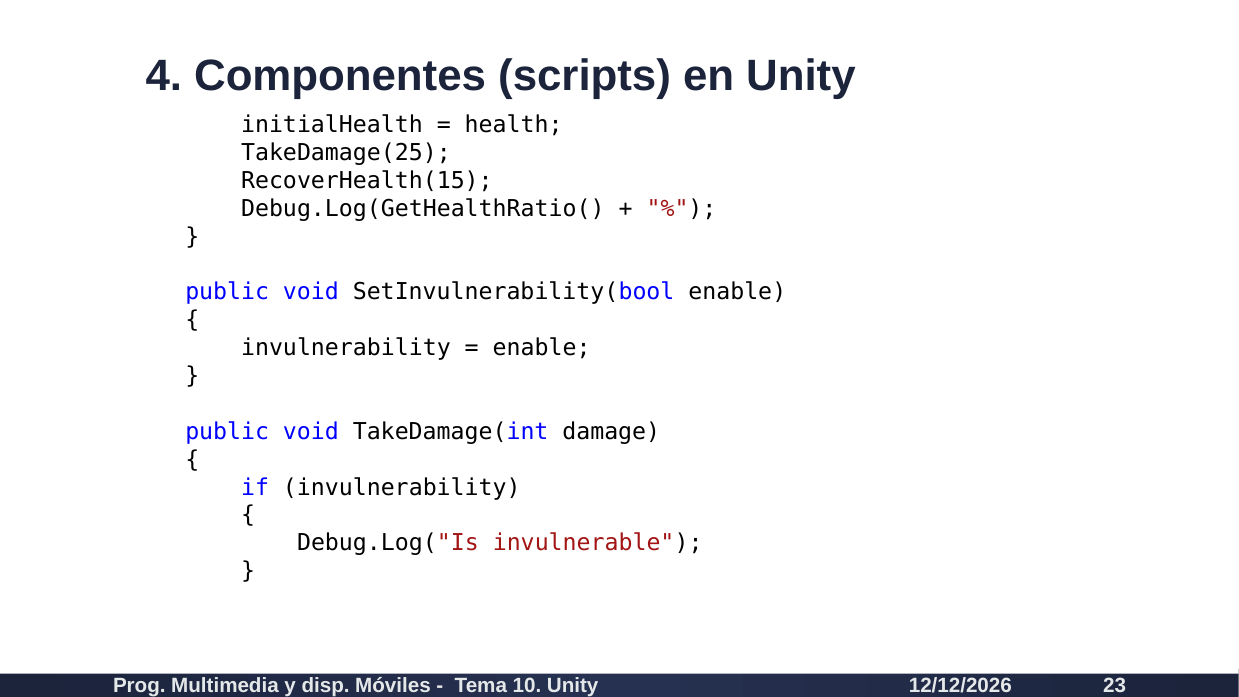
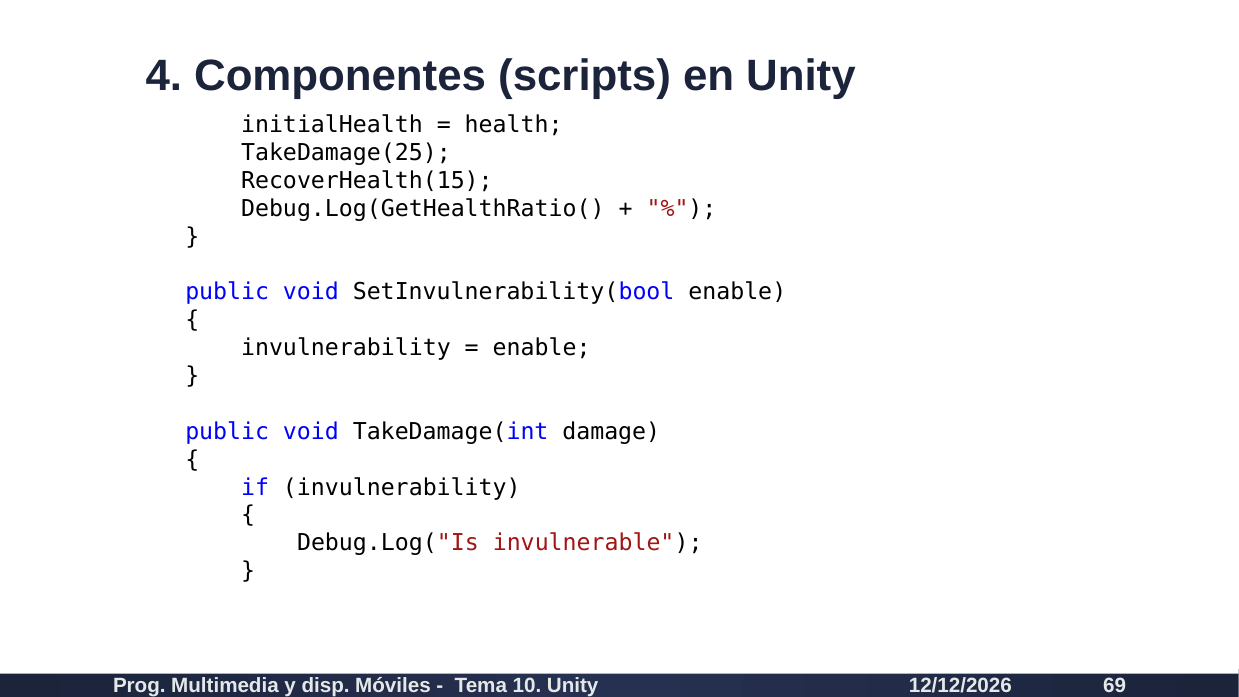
23: 23 -> 69
